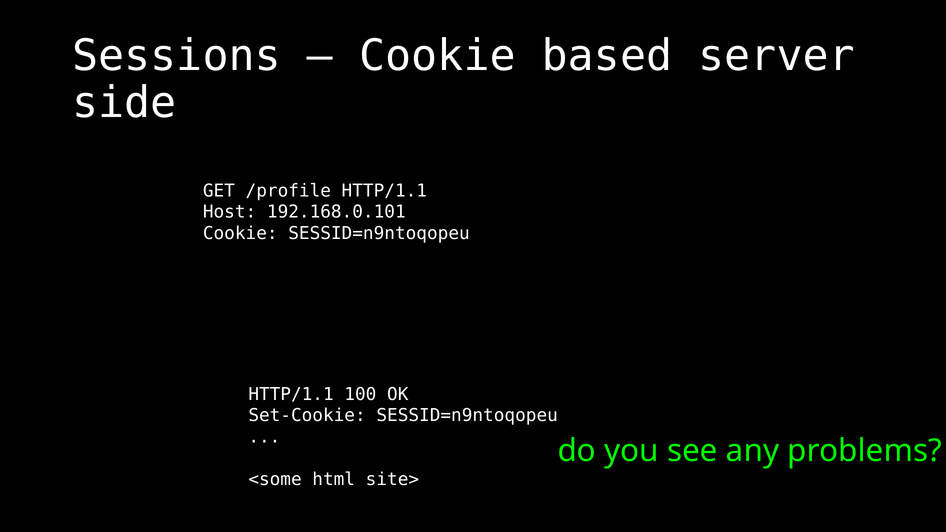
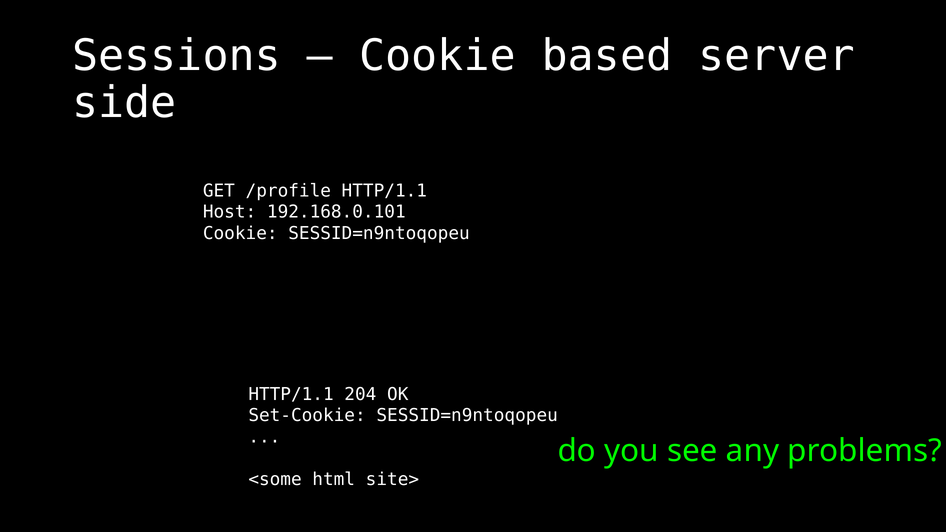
100: 100 -> 204
